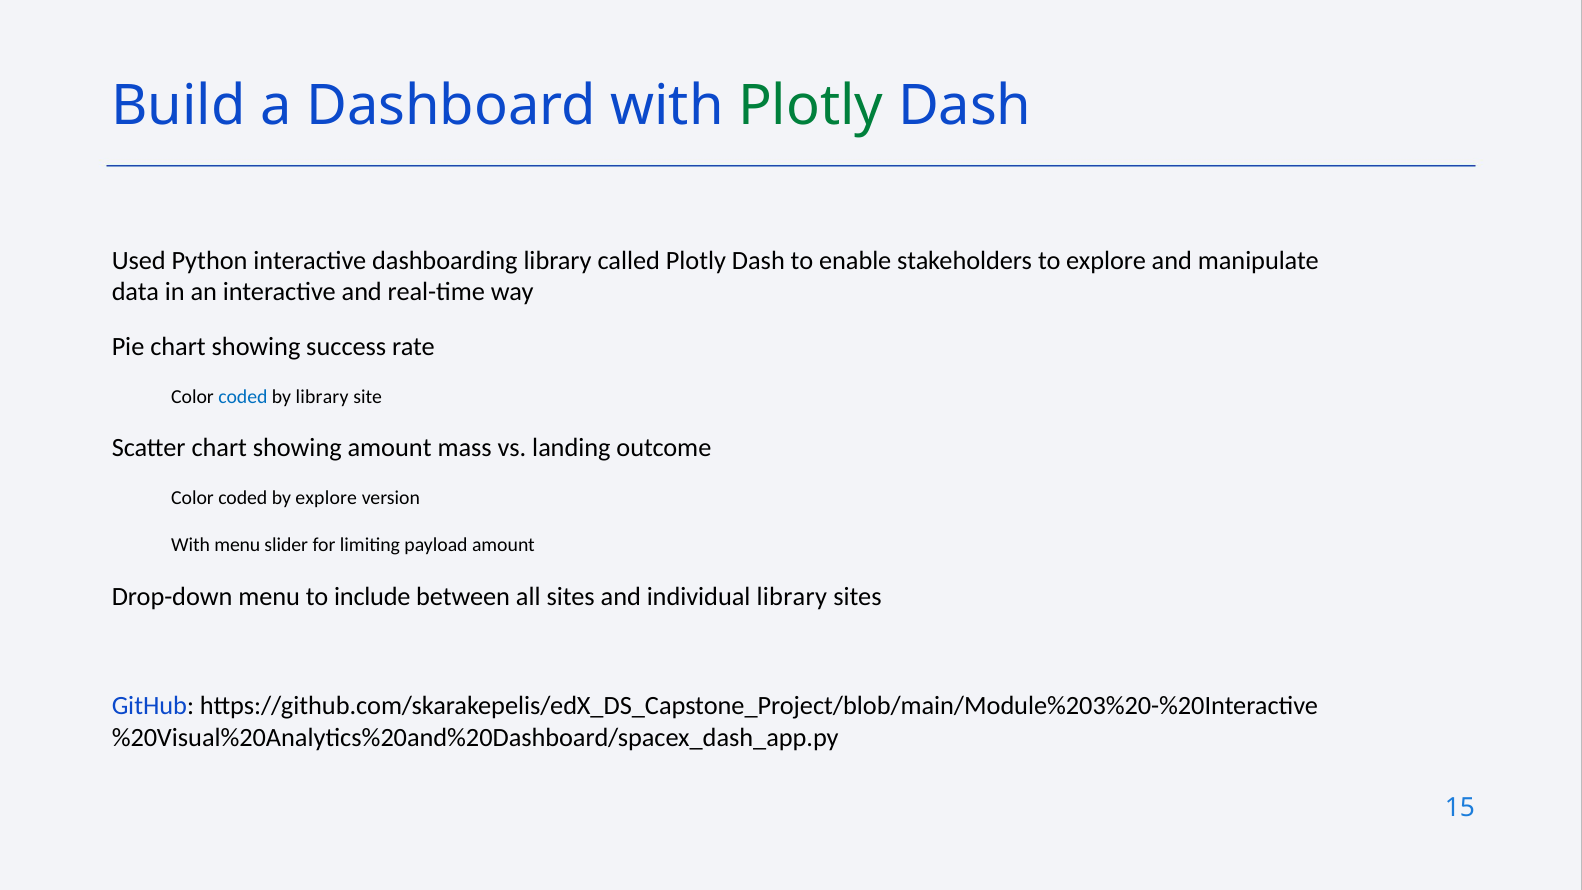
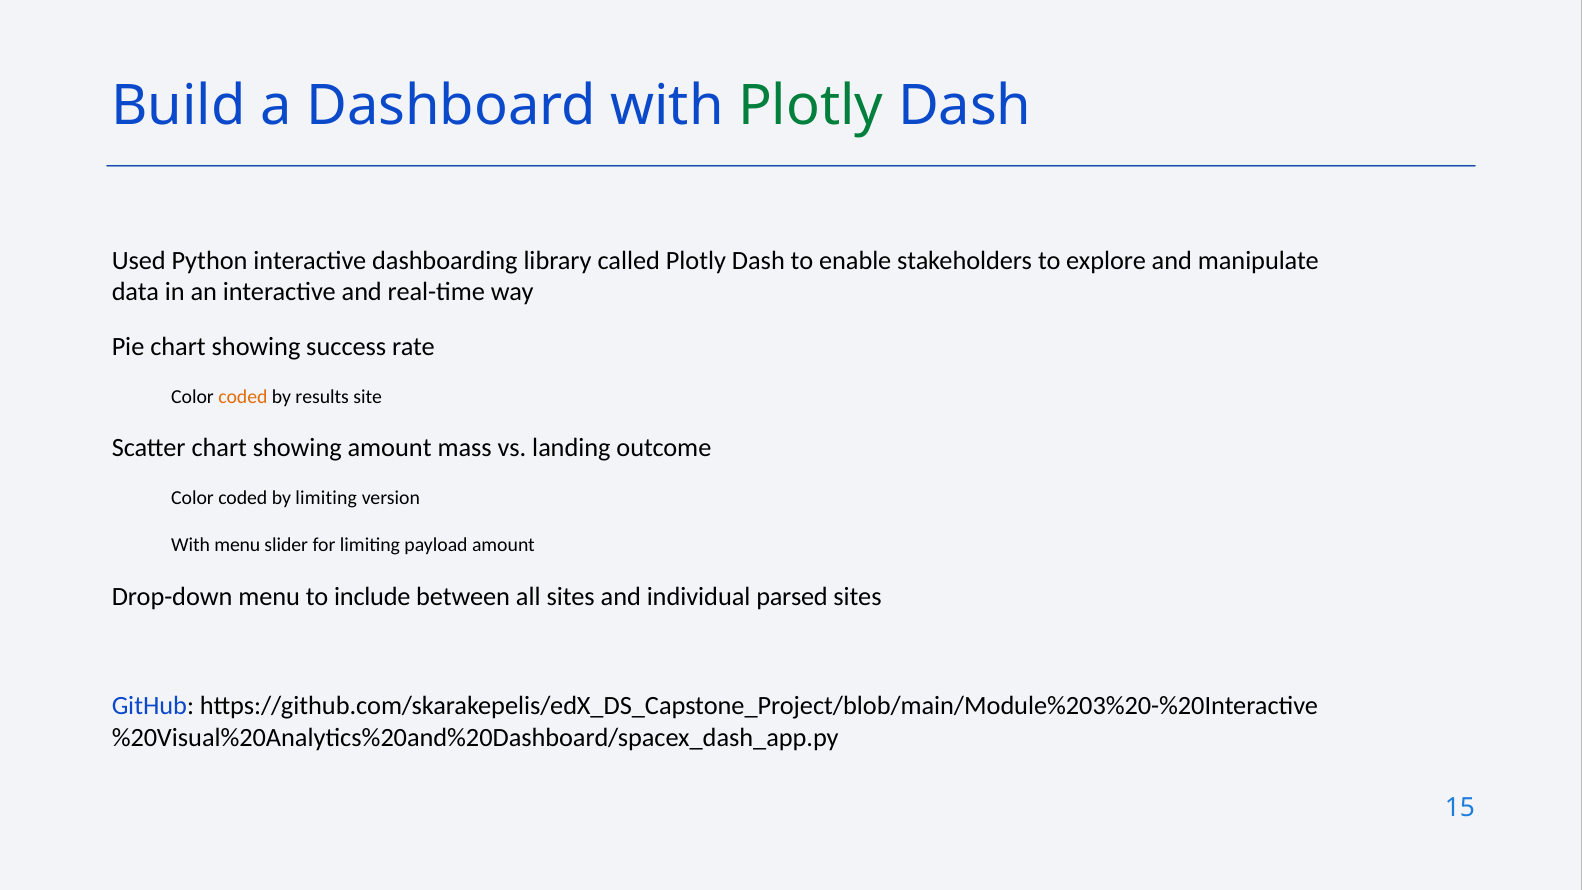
coded at (243, 397) colour: blue -> orange
by library: library -> results
by explore: explore -> limiting
individual library: library -> parsed
